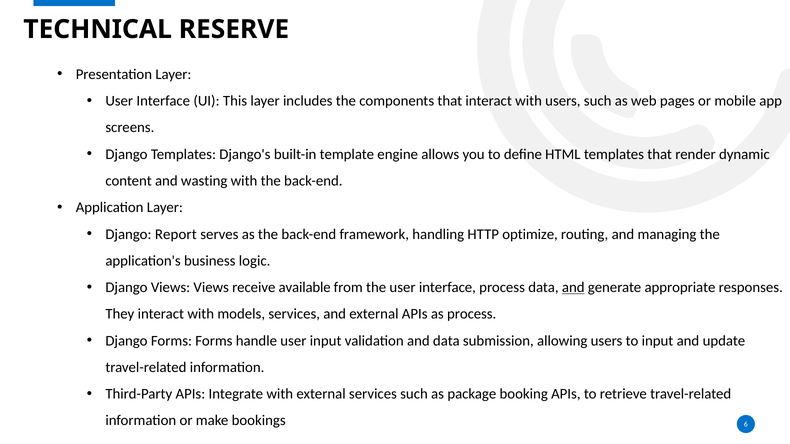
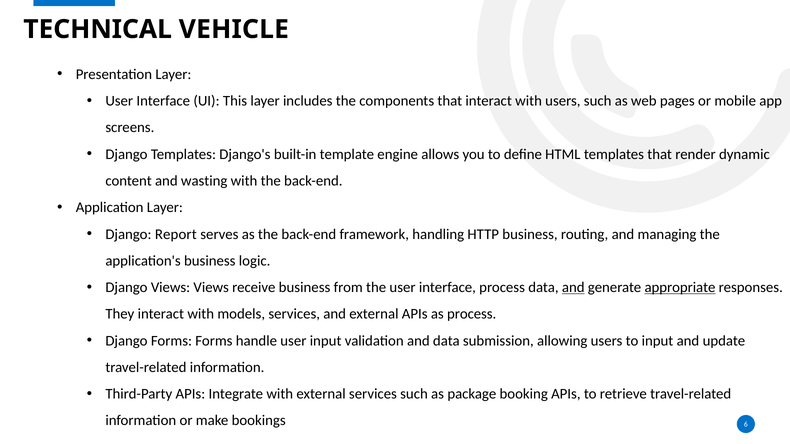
RESERVE: RESERVE -> VEHICLE
HTTP optimize: optimize -> business
receive available: available -> business
appropriate underline: none -> present
